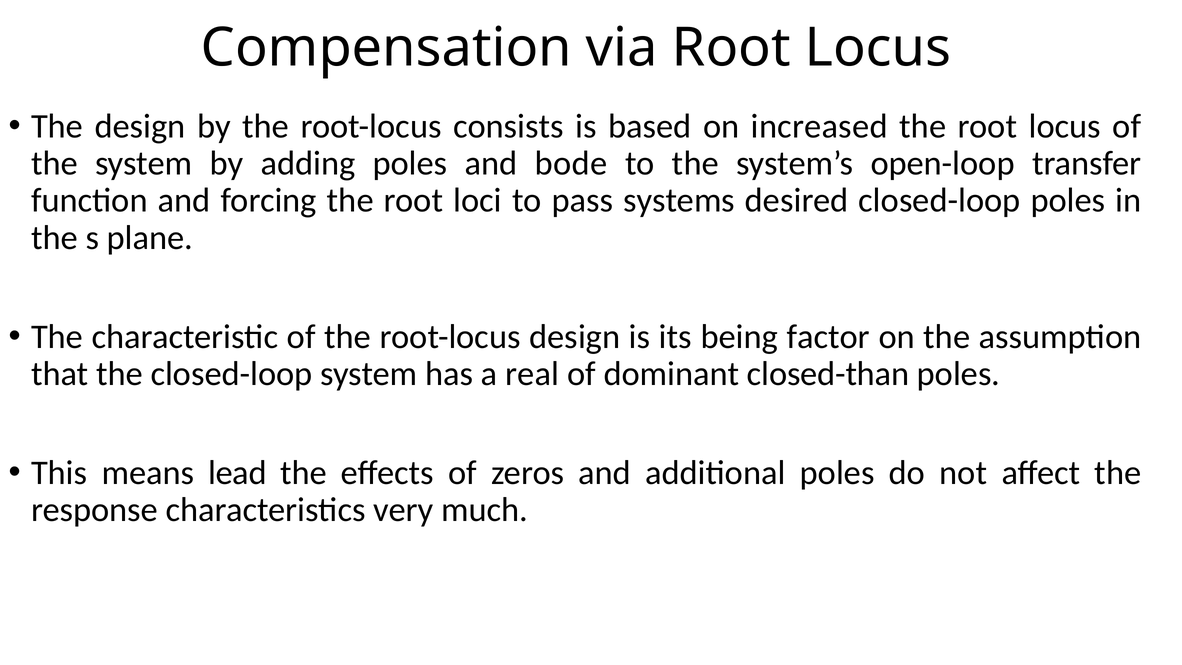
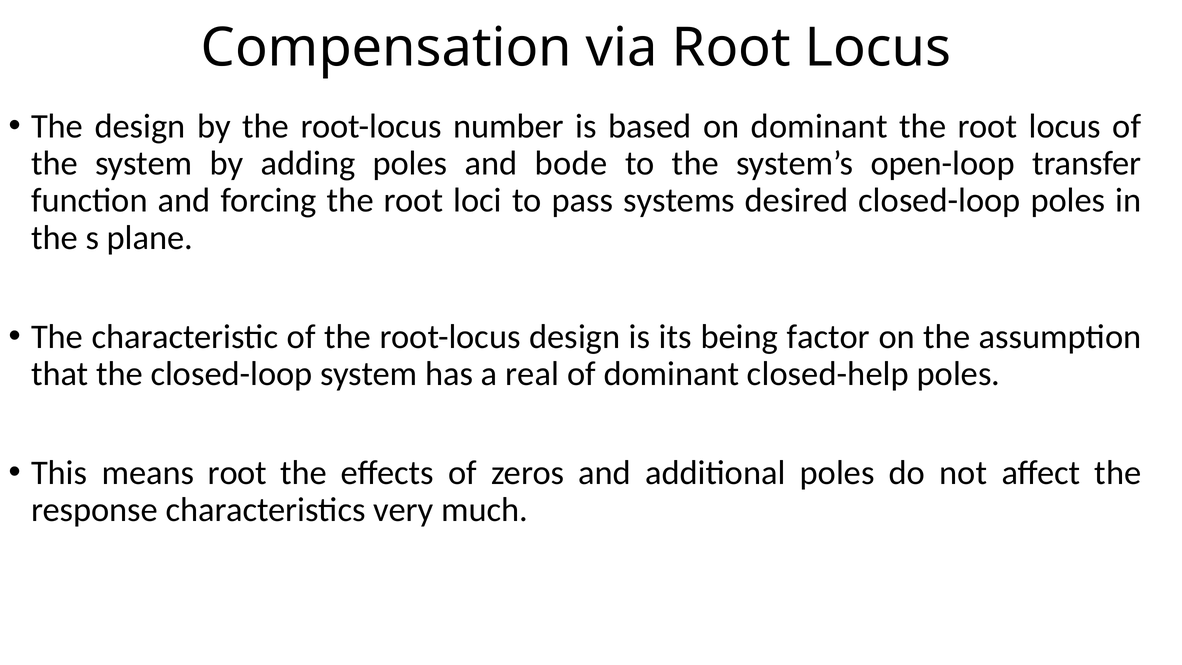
consists: consists -> number
on increased: increased -> dominant
closed-than: closed-than -> closed-help
means lead: lead -> root
